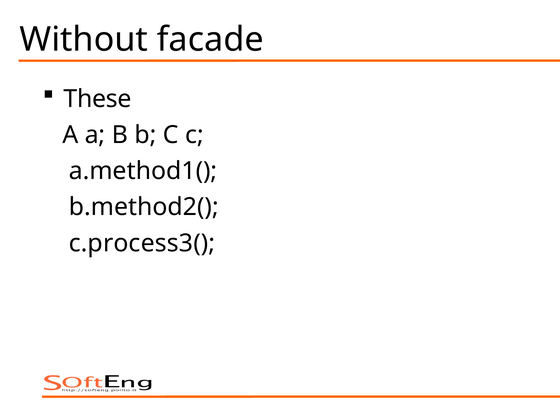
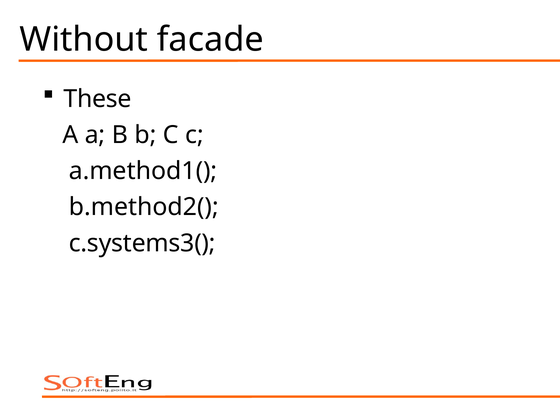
c.process3(: c.process3( -> c.systems3(
